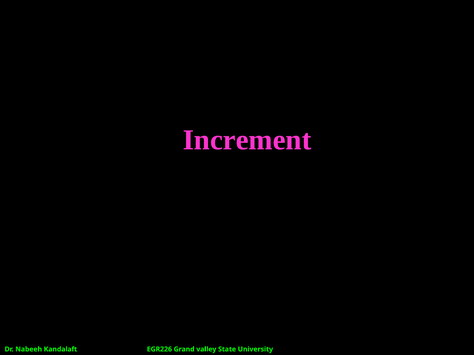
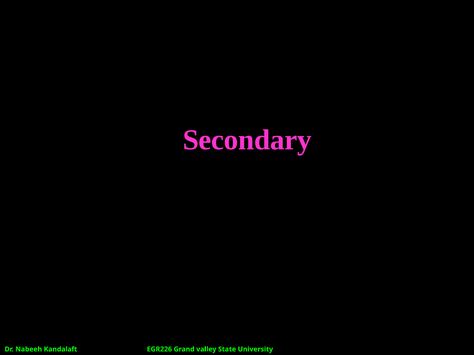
Increment: Increment -> Secondary
